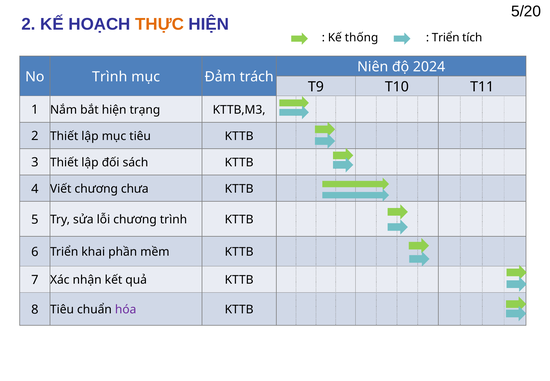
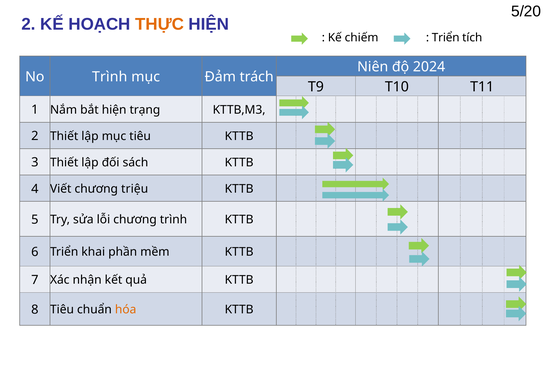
thống: thống -> chiếm
chưa: chưa -> triệu
hóa colour: purple -> orange
